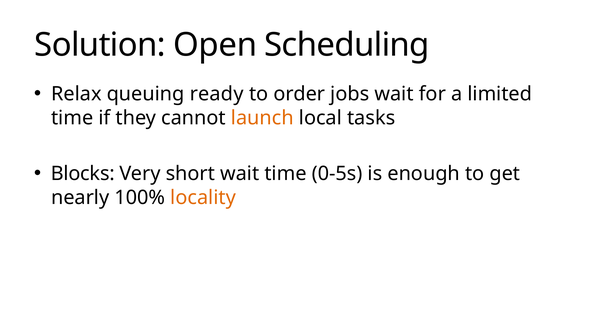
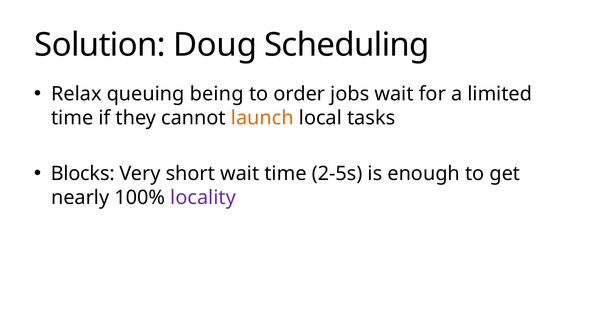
Open: Open -> Doug
ready: ready -> being
0-5s: 0-5s -> 2-5s
locality colour: orange -> purple
